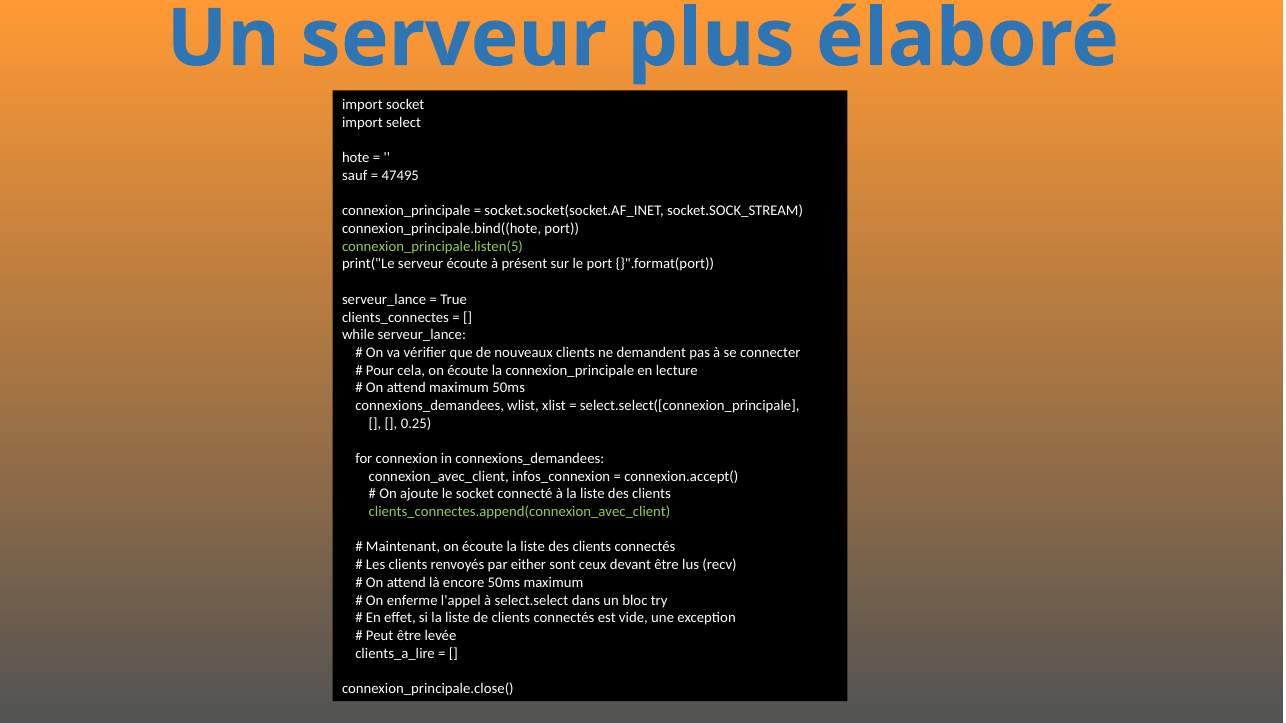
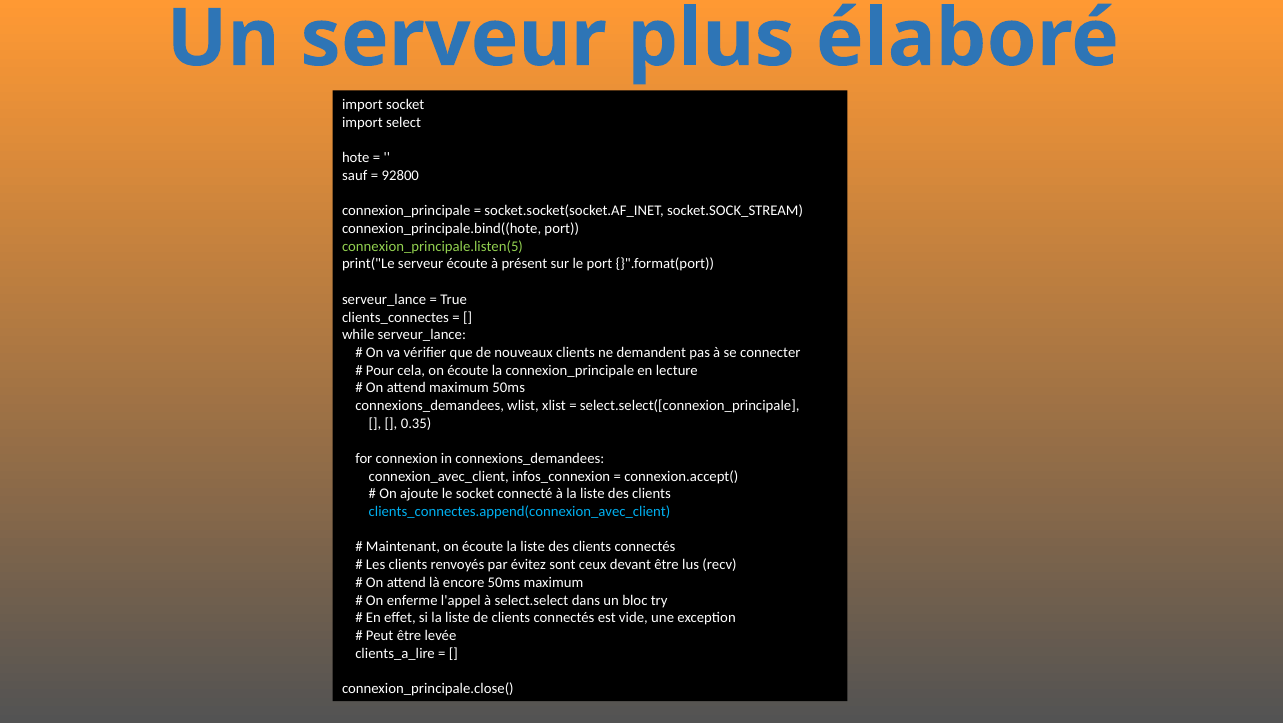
47495: 47495 -> 92800
0.25: 0.25 -> 0.35
clients_connectes.append(connexion_avec_client colour: light green -> light blue
either: either -> évitez
